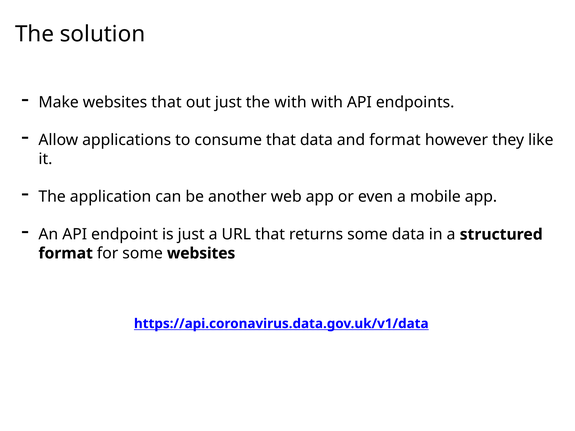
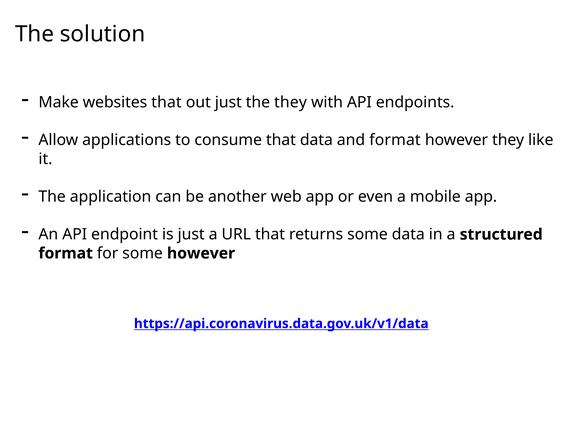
the with: with -> they
some websites: websites -> however
